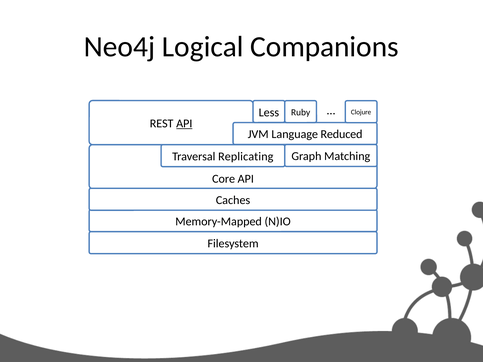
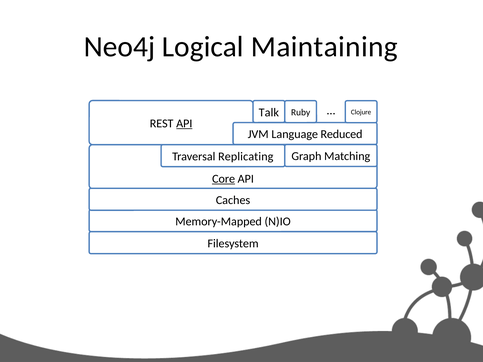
Companions: Companions -> Maintaining
Less: Less -> Talk
Core underline: none -> present
